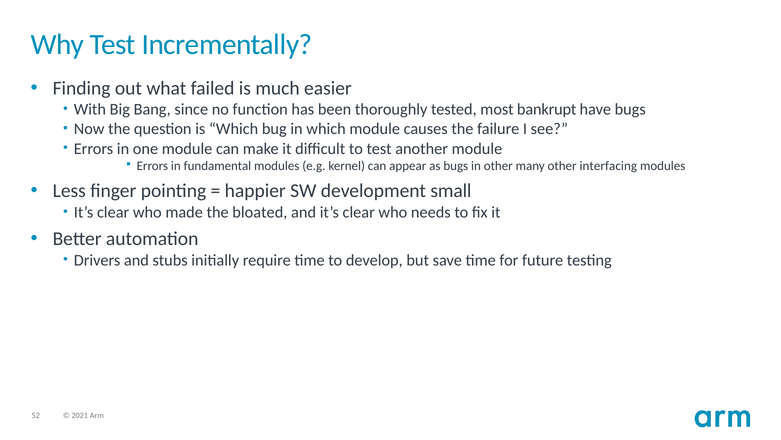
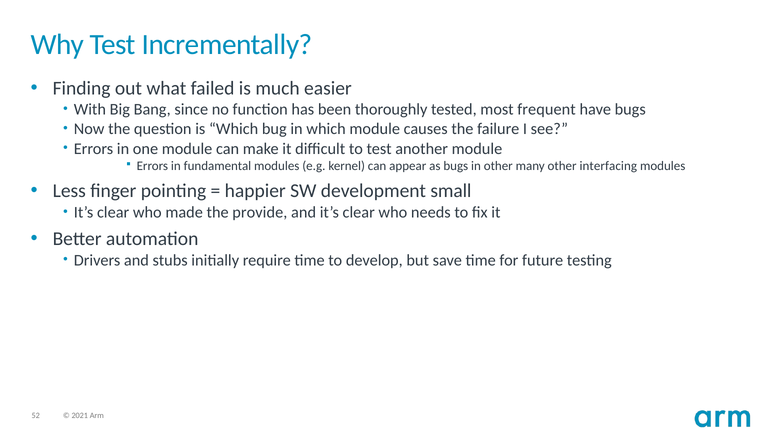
bankrupt: bankrupt -> frequent
bloated: bloated -> provide
